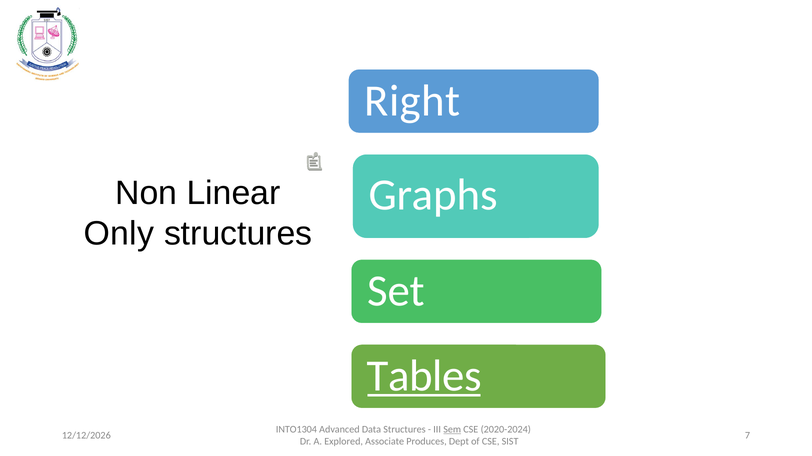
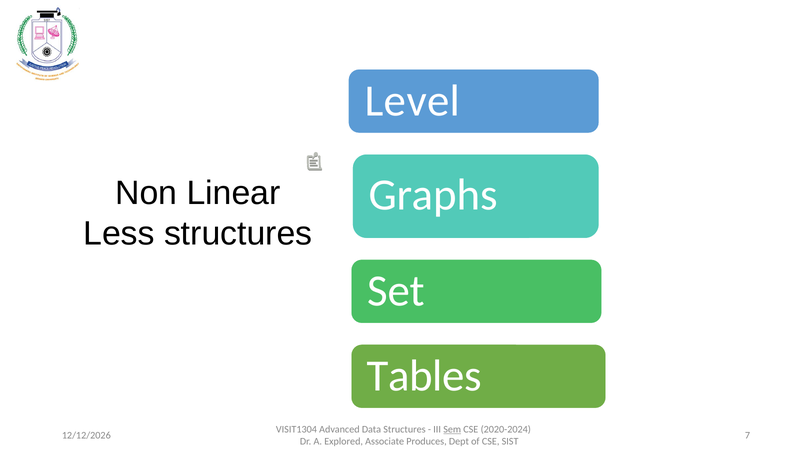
Right: Right -> Level
Only: Only -> Less
Tables underline: present -> none
INTO1304: INTO1304 -> VISIT1304
